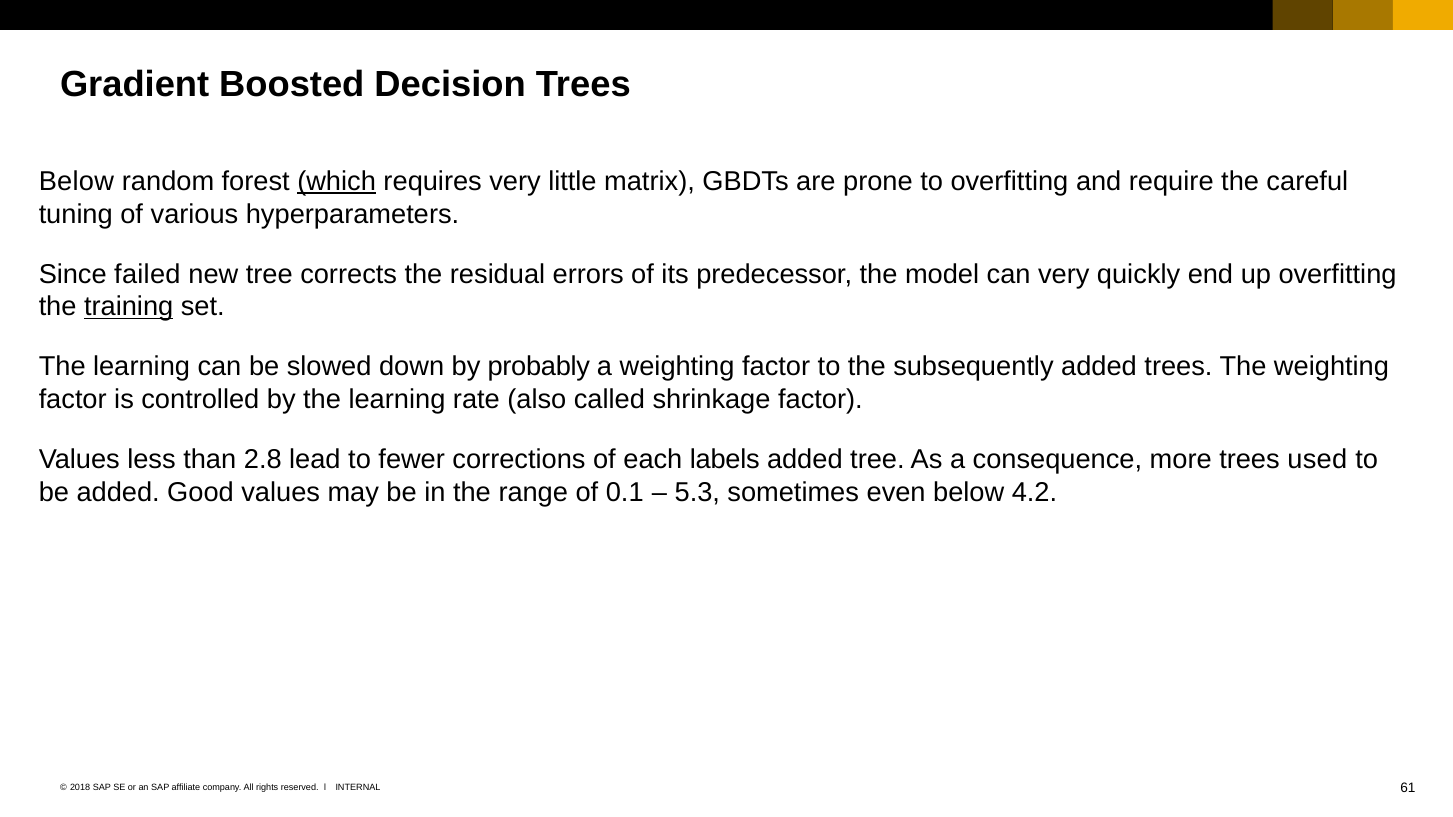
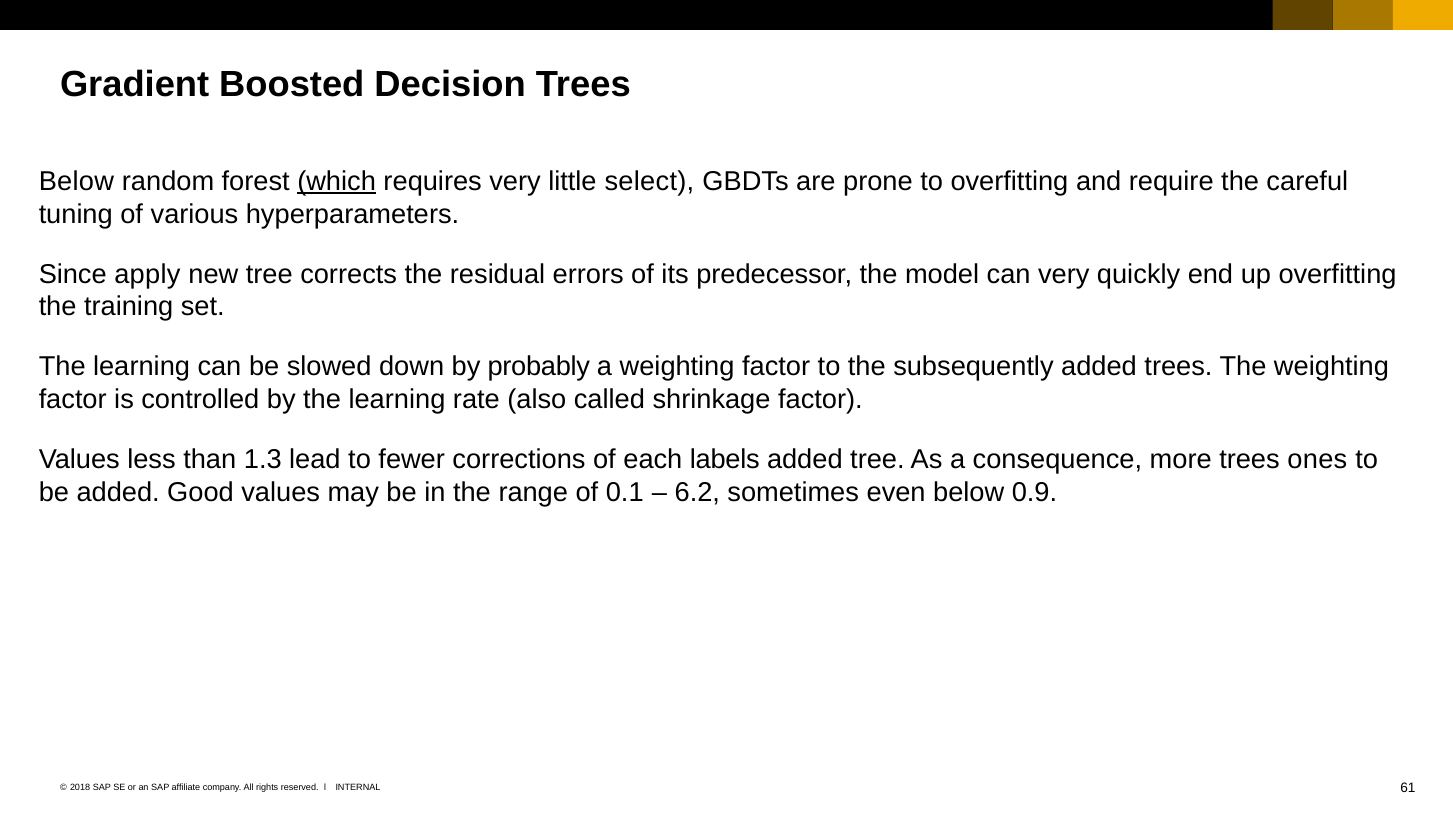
matrix: matrix -> select
failed: failed -> apply
training underline: present -> none
2.8: 2.8 -> 1.3
used: used -> ones
5.3: 5.3 -> 6.2
4.2: 4.2 -> 0.9
